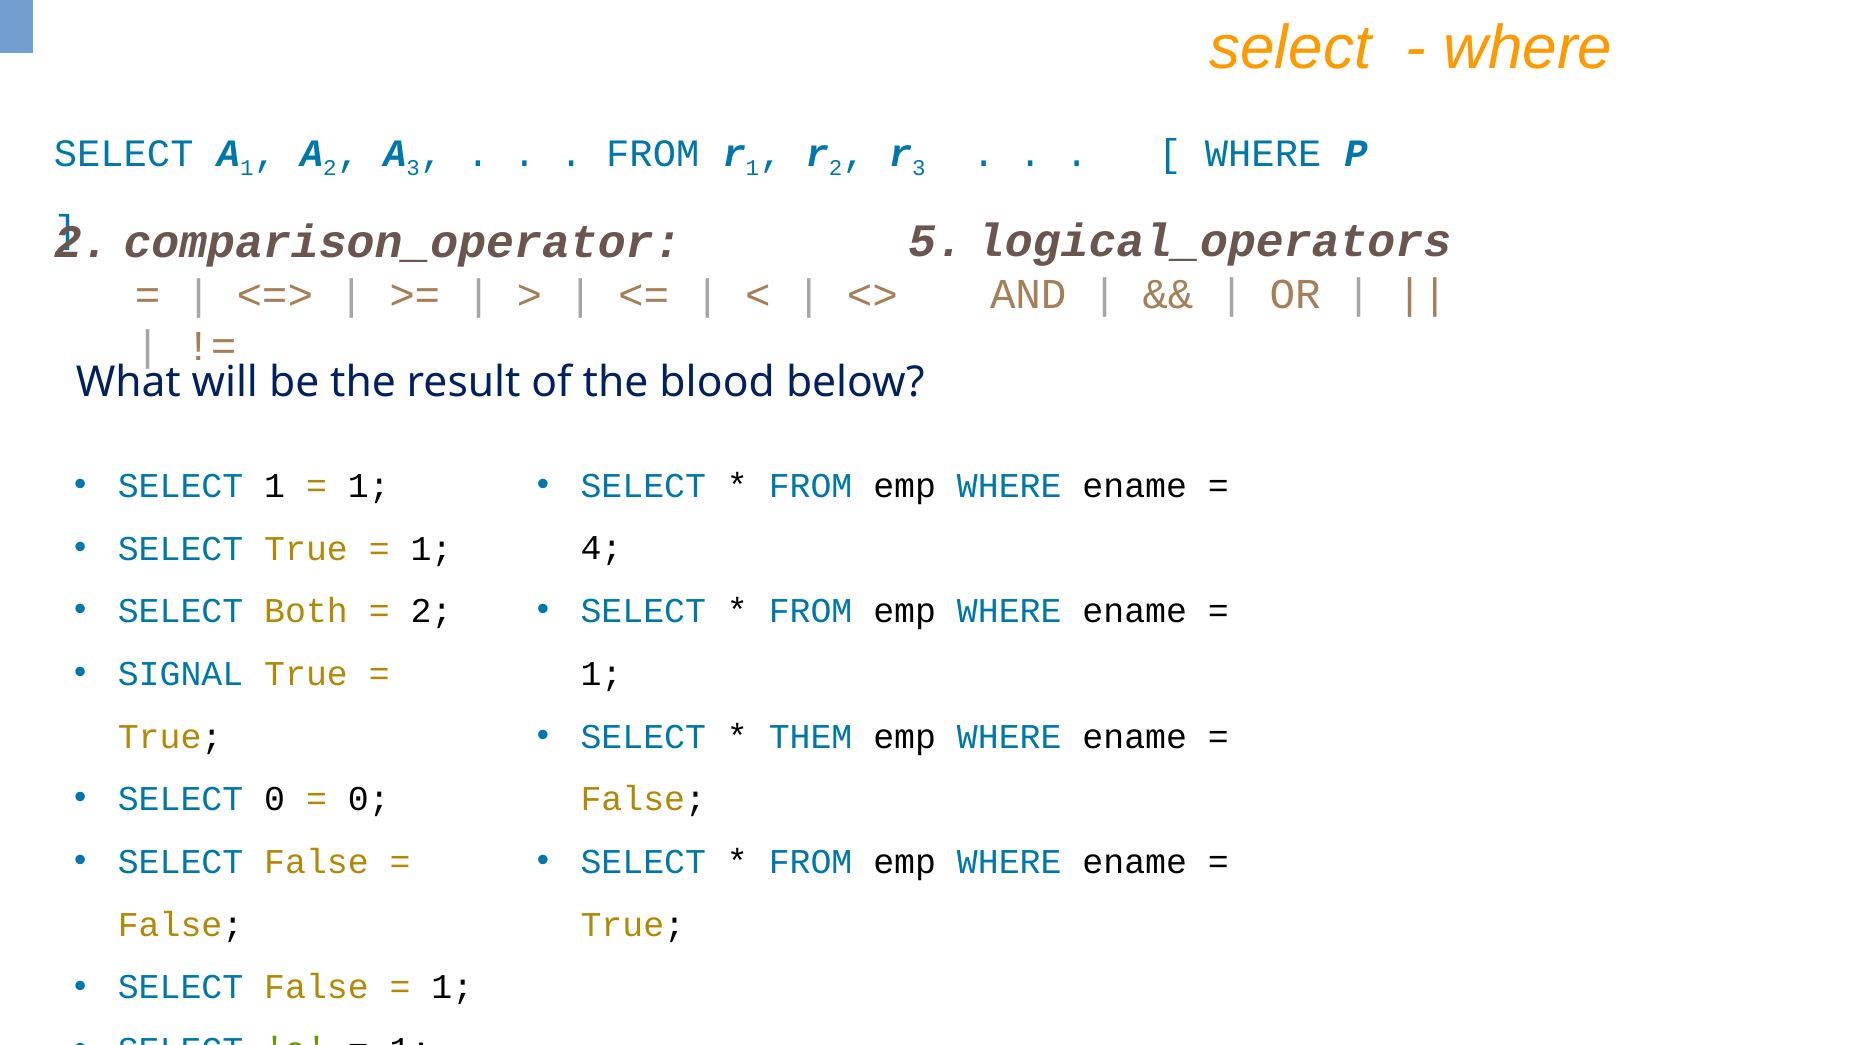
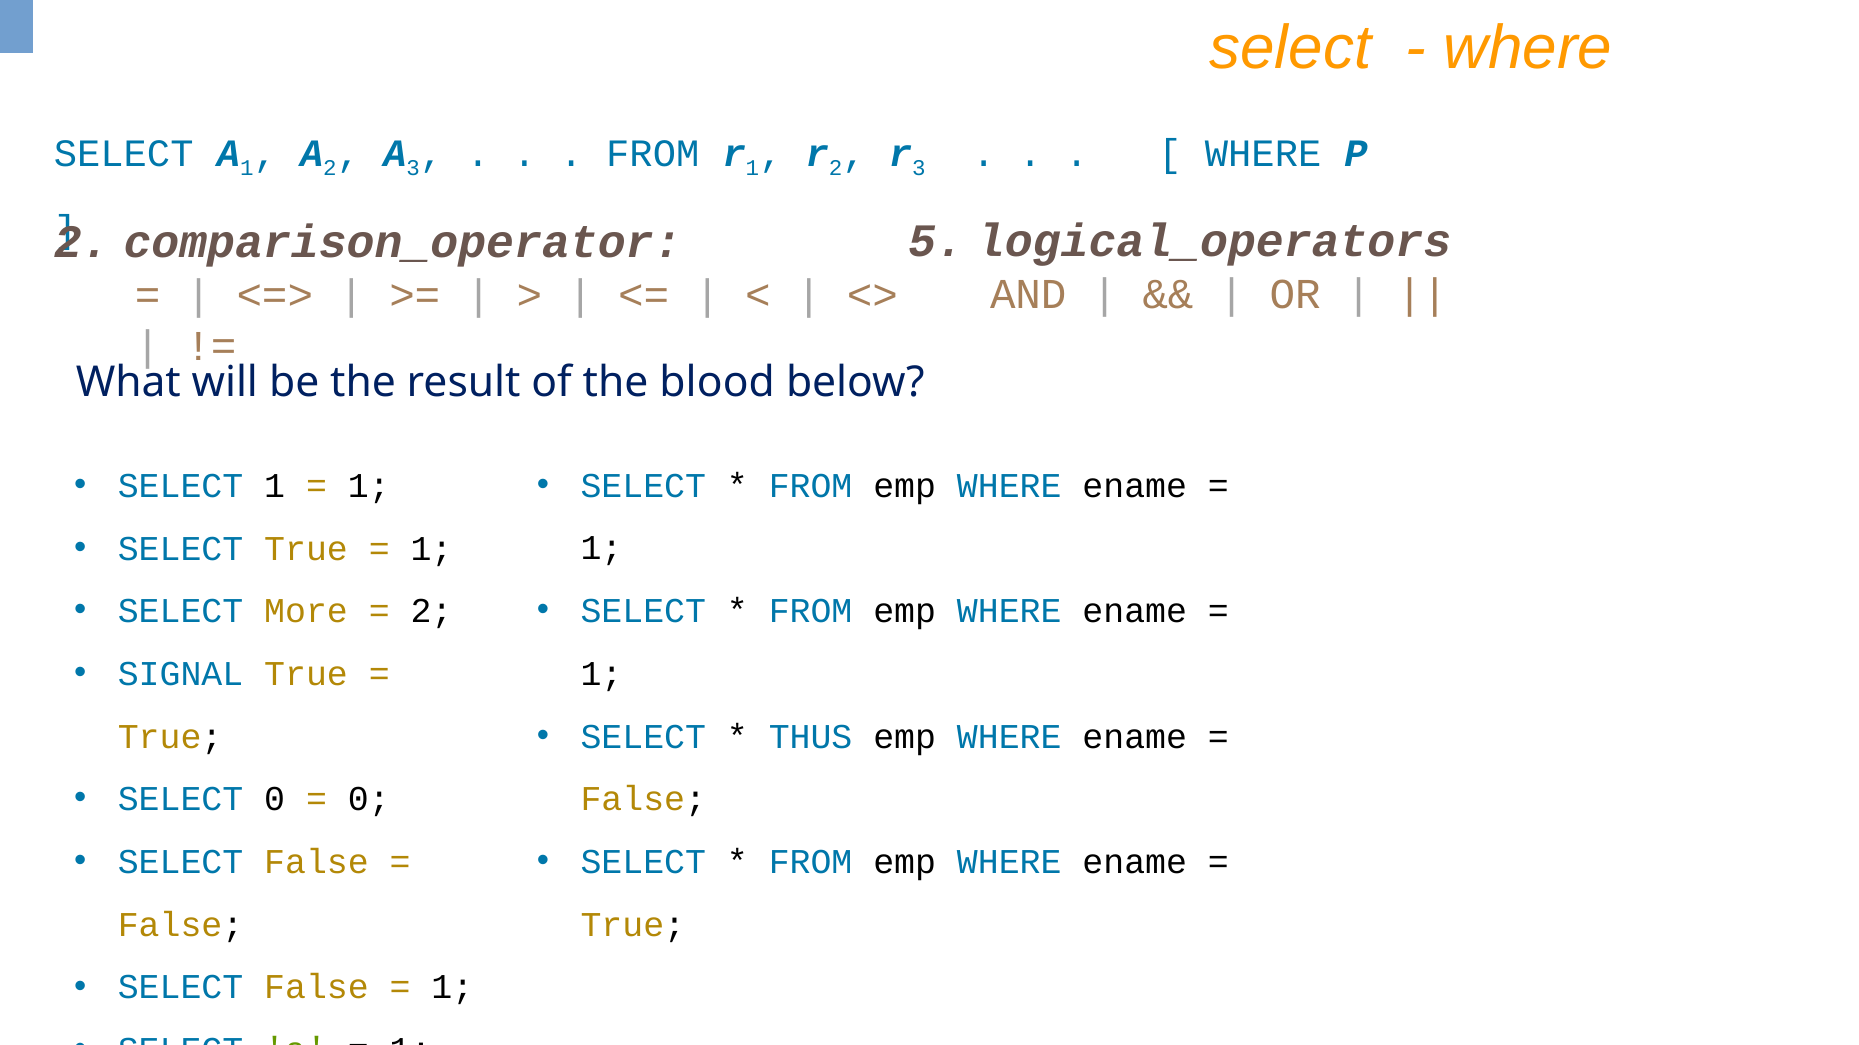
4 at (601, 549): 4 -> 1
Both: Both -> More
THEM: THEM -> THUS
